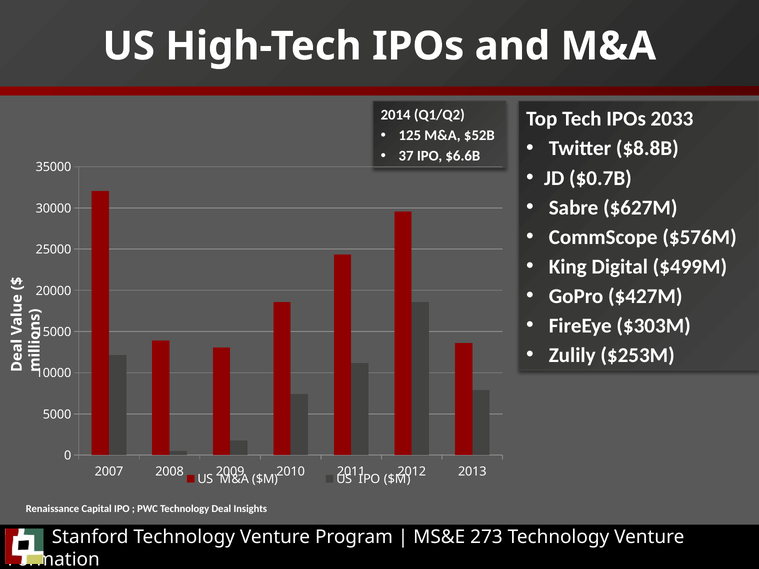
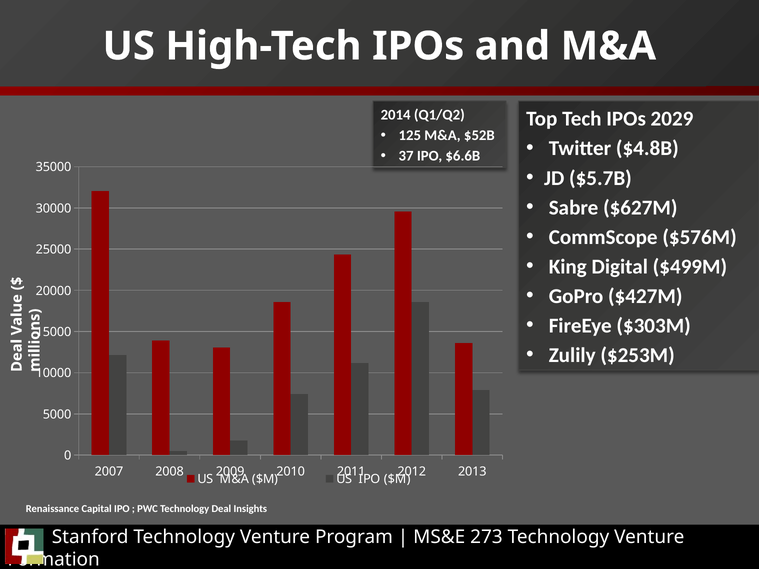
2033: 2033 -> 2029
$8.8B: $8.8B -> $4.8B
$0.7B: $0.7B -> $5.7B
